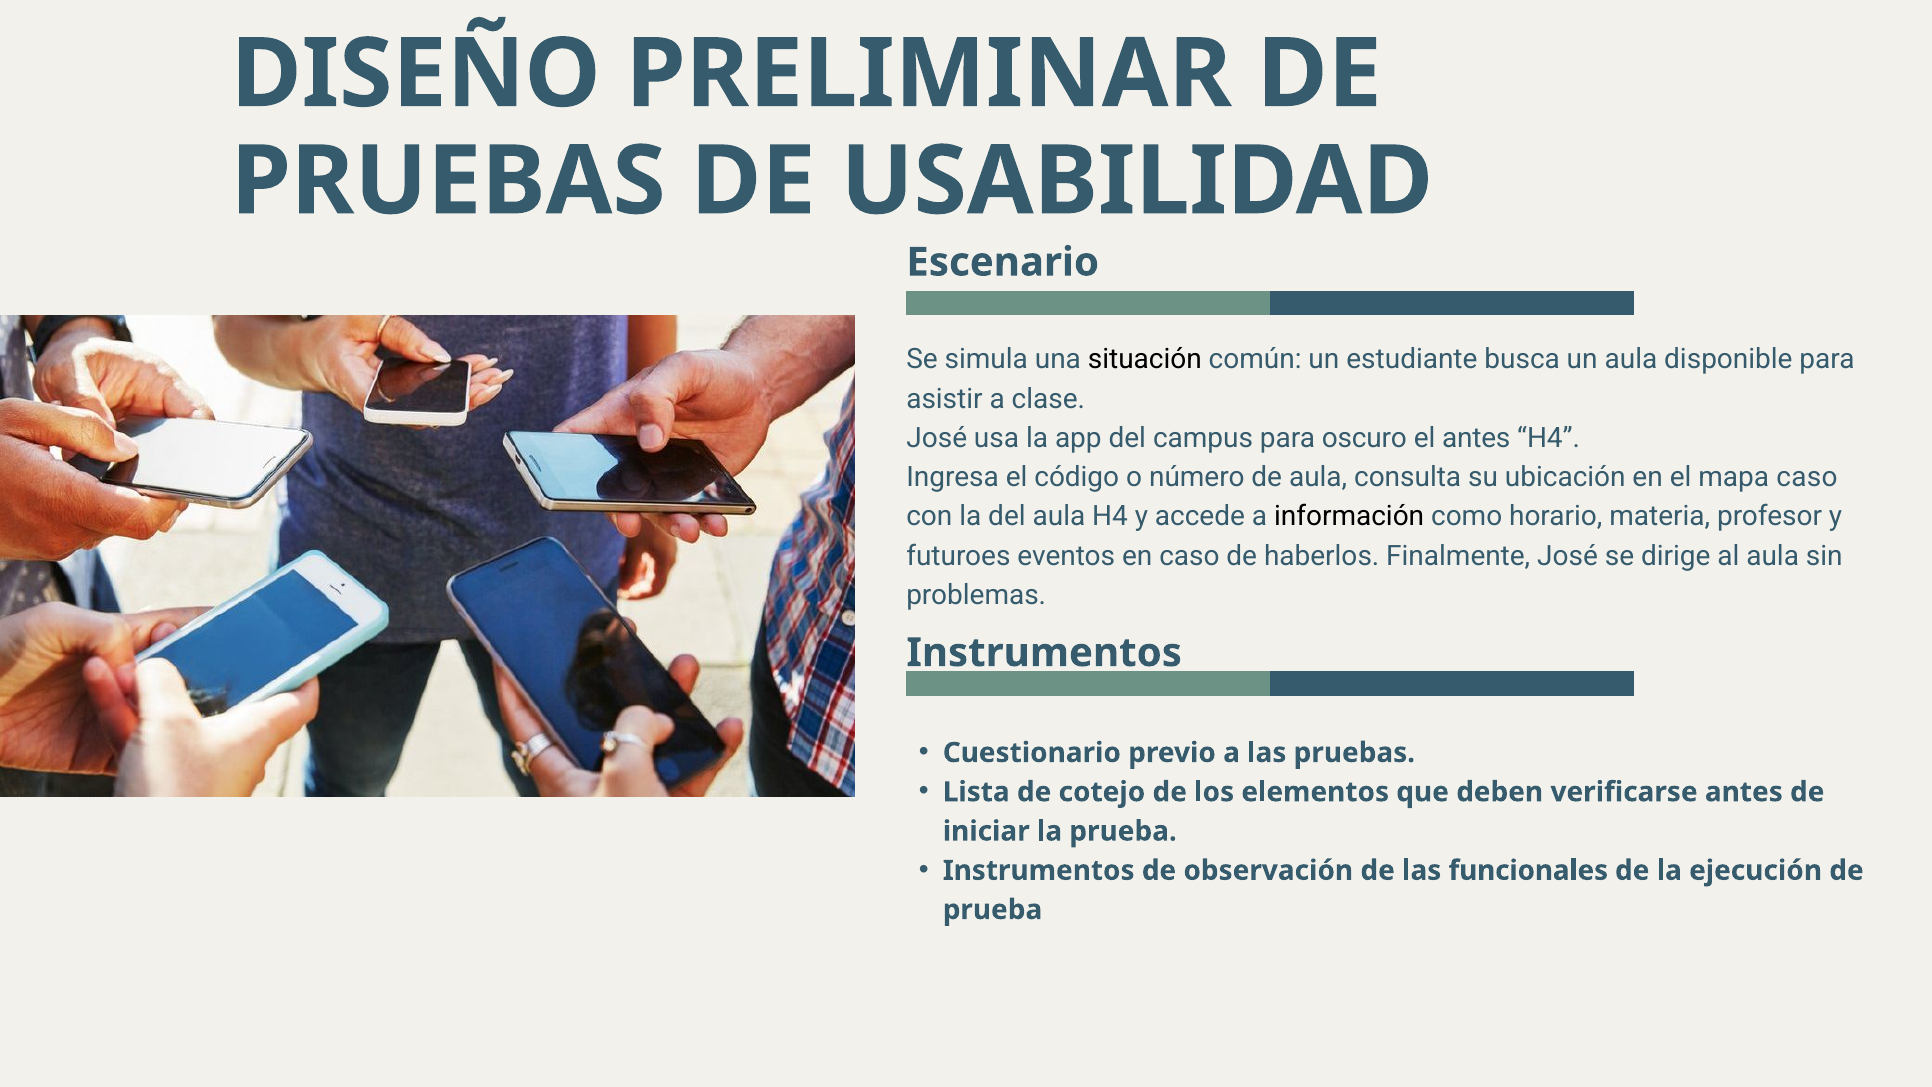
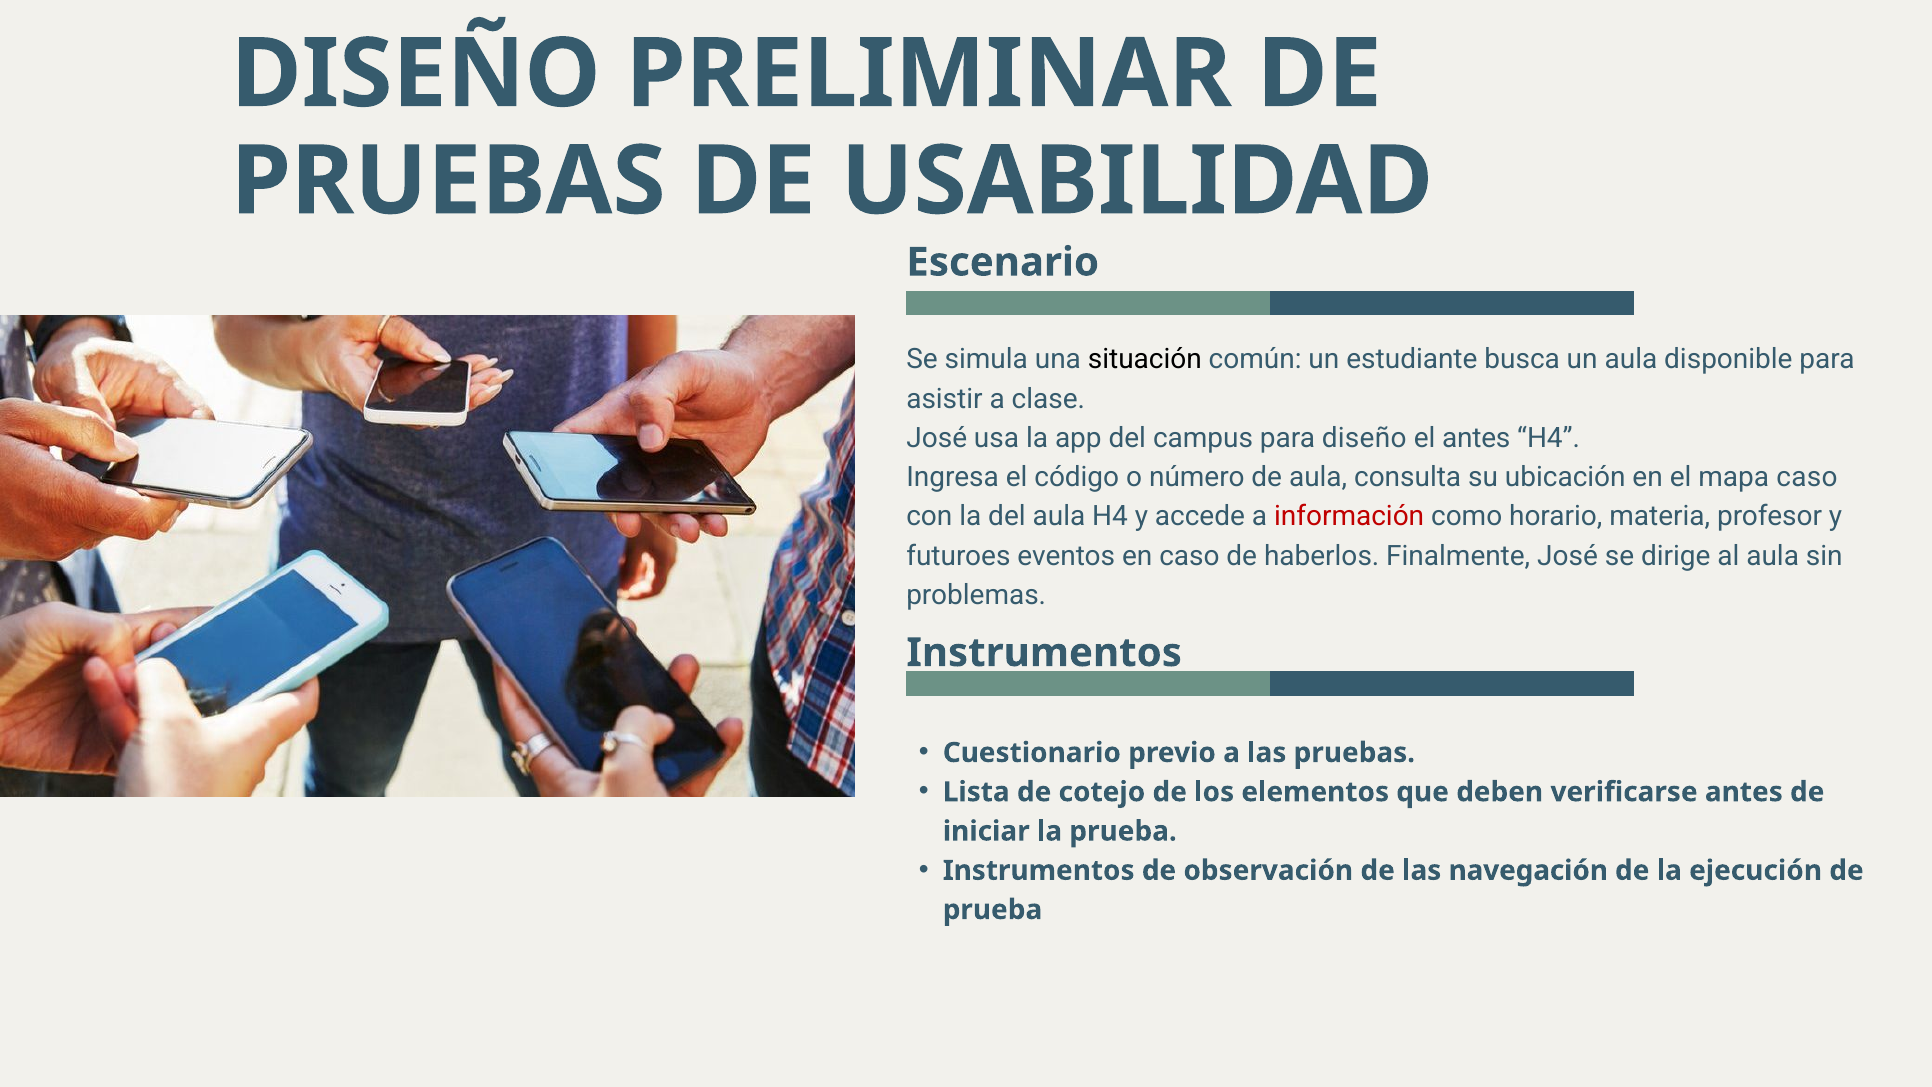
para oscuro: oscuro -> diseño
información colour: black -> red
funcionales: funcionales -> navegación
